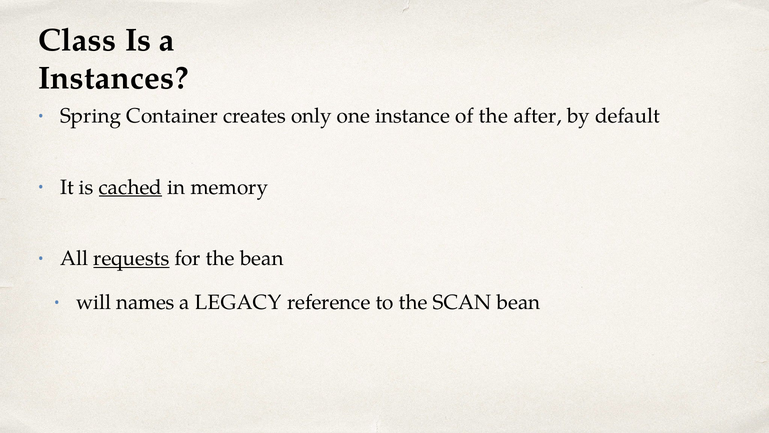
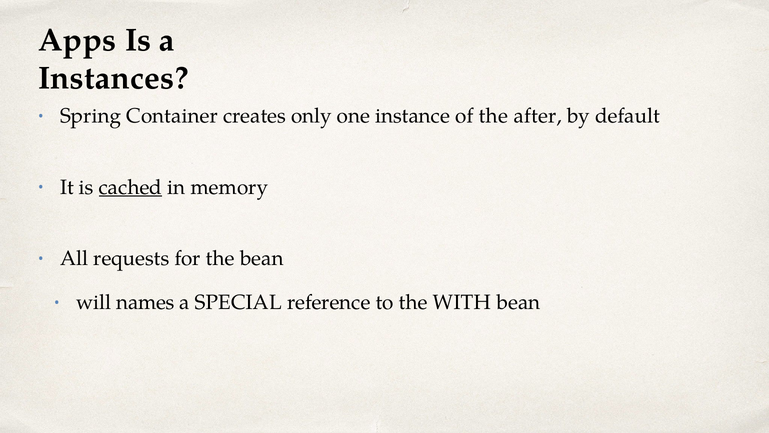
Class: Class -> Apps
requests underline: present -> none
LEGACY: LEGACY -> SPECIAL
SCAN: SCAN -> WITH
